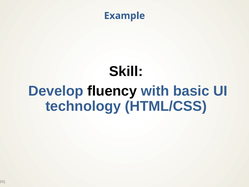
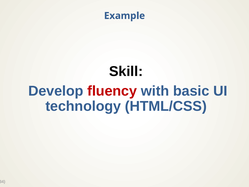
fluency colour: black -> red
